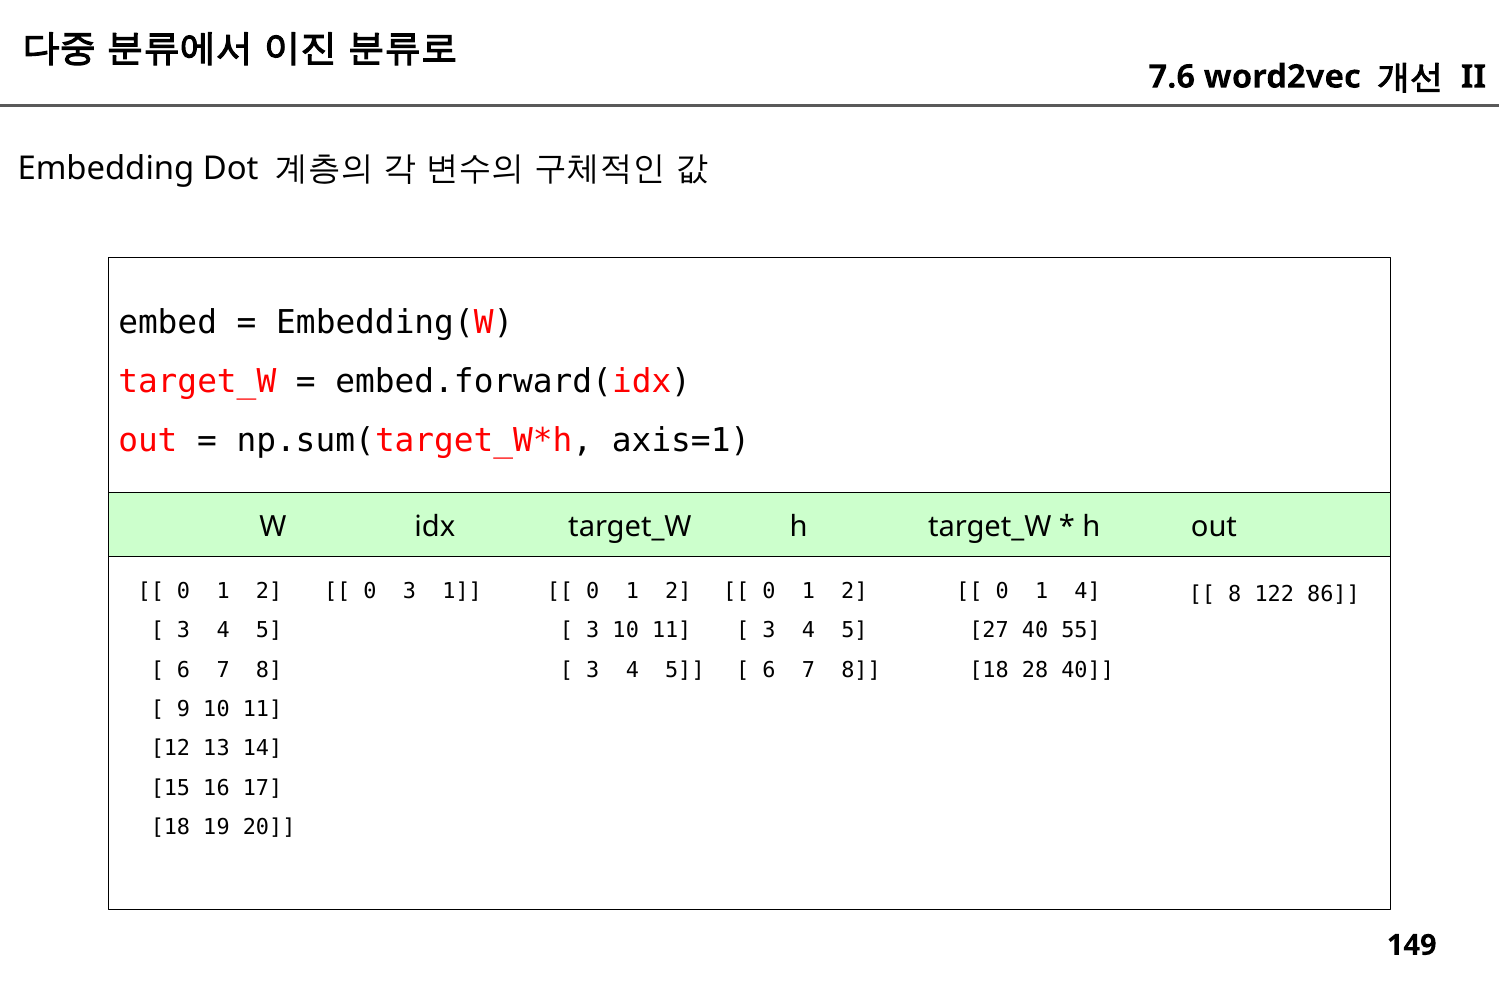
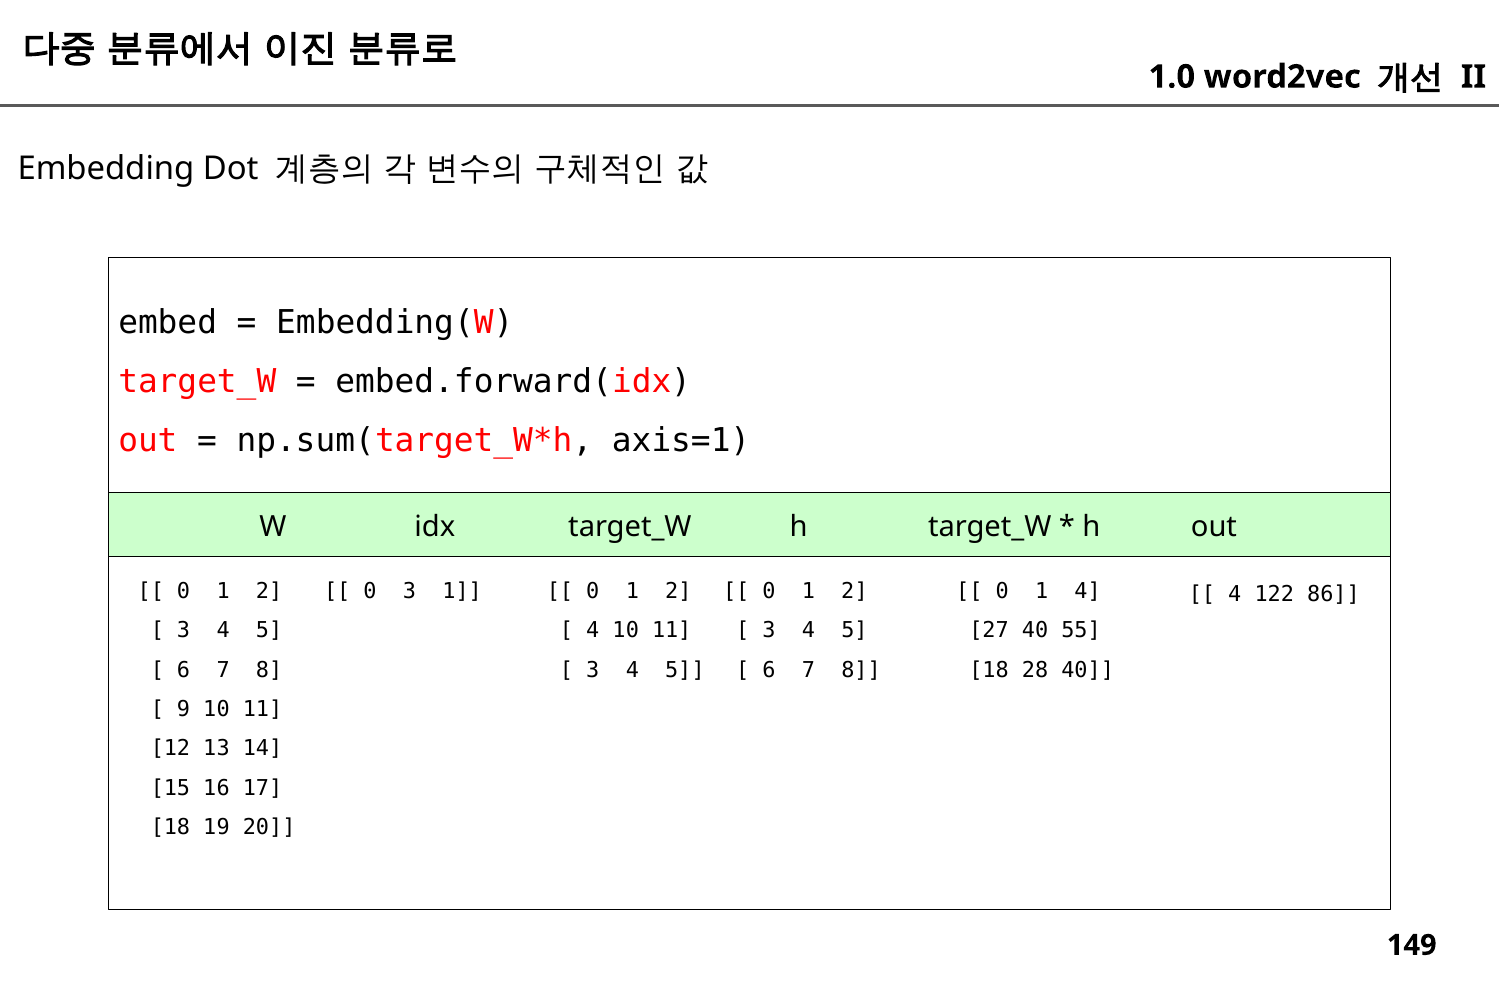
7.6: 7.6 -> 1.0
8 at (1235, 594): 8 -> 4
3 at (593, 630): 3 -> 4
